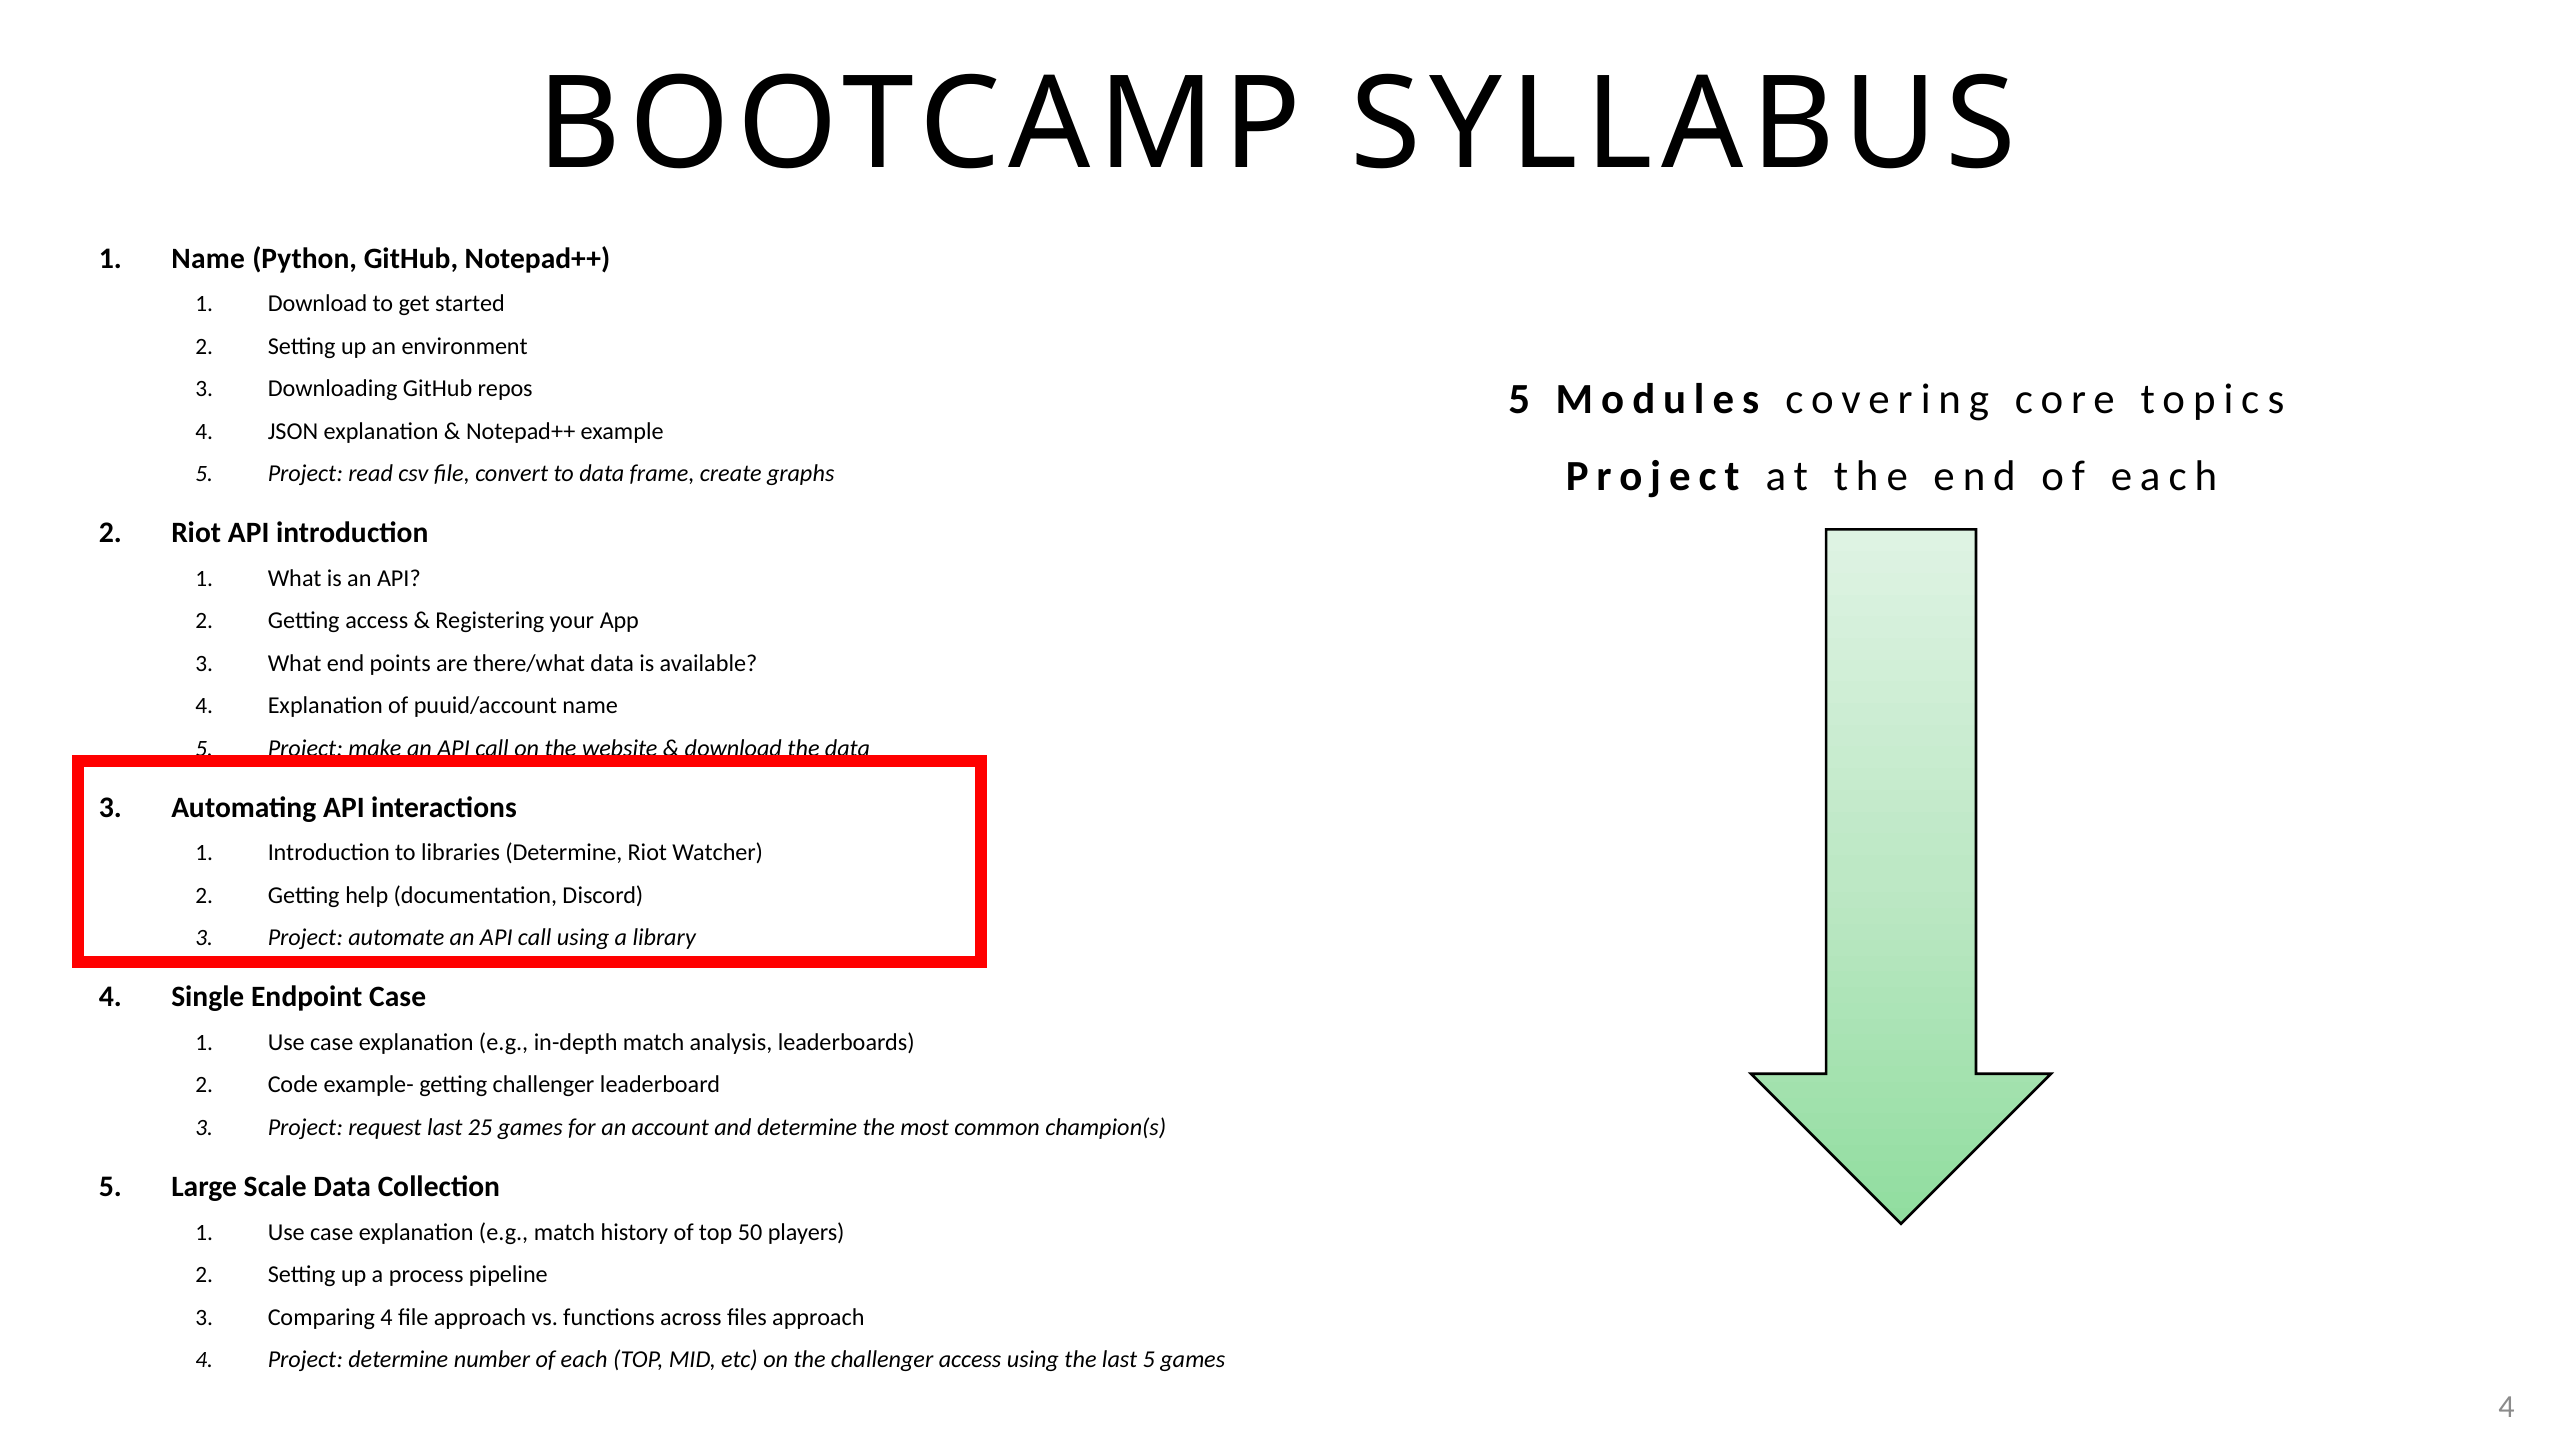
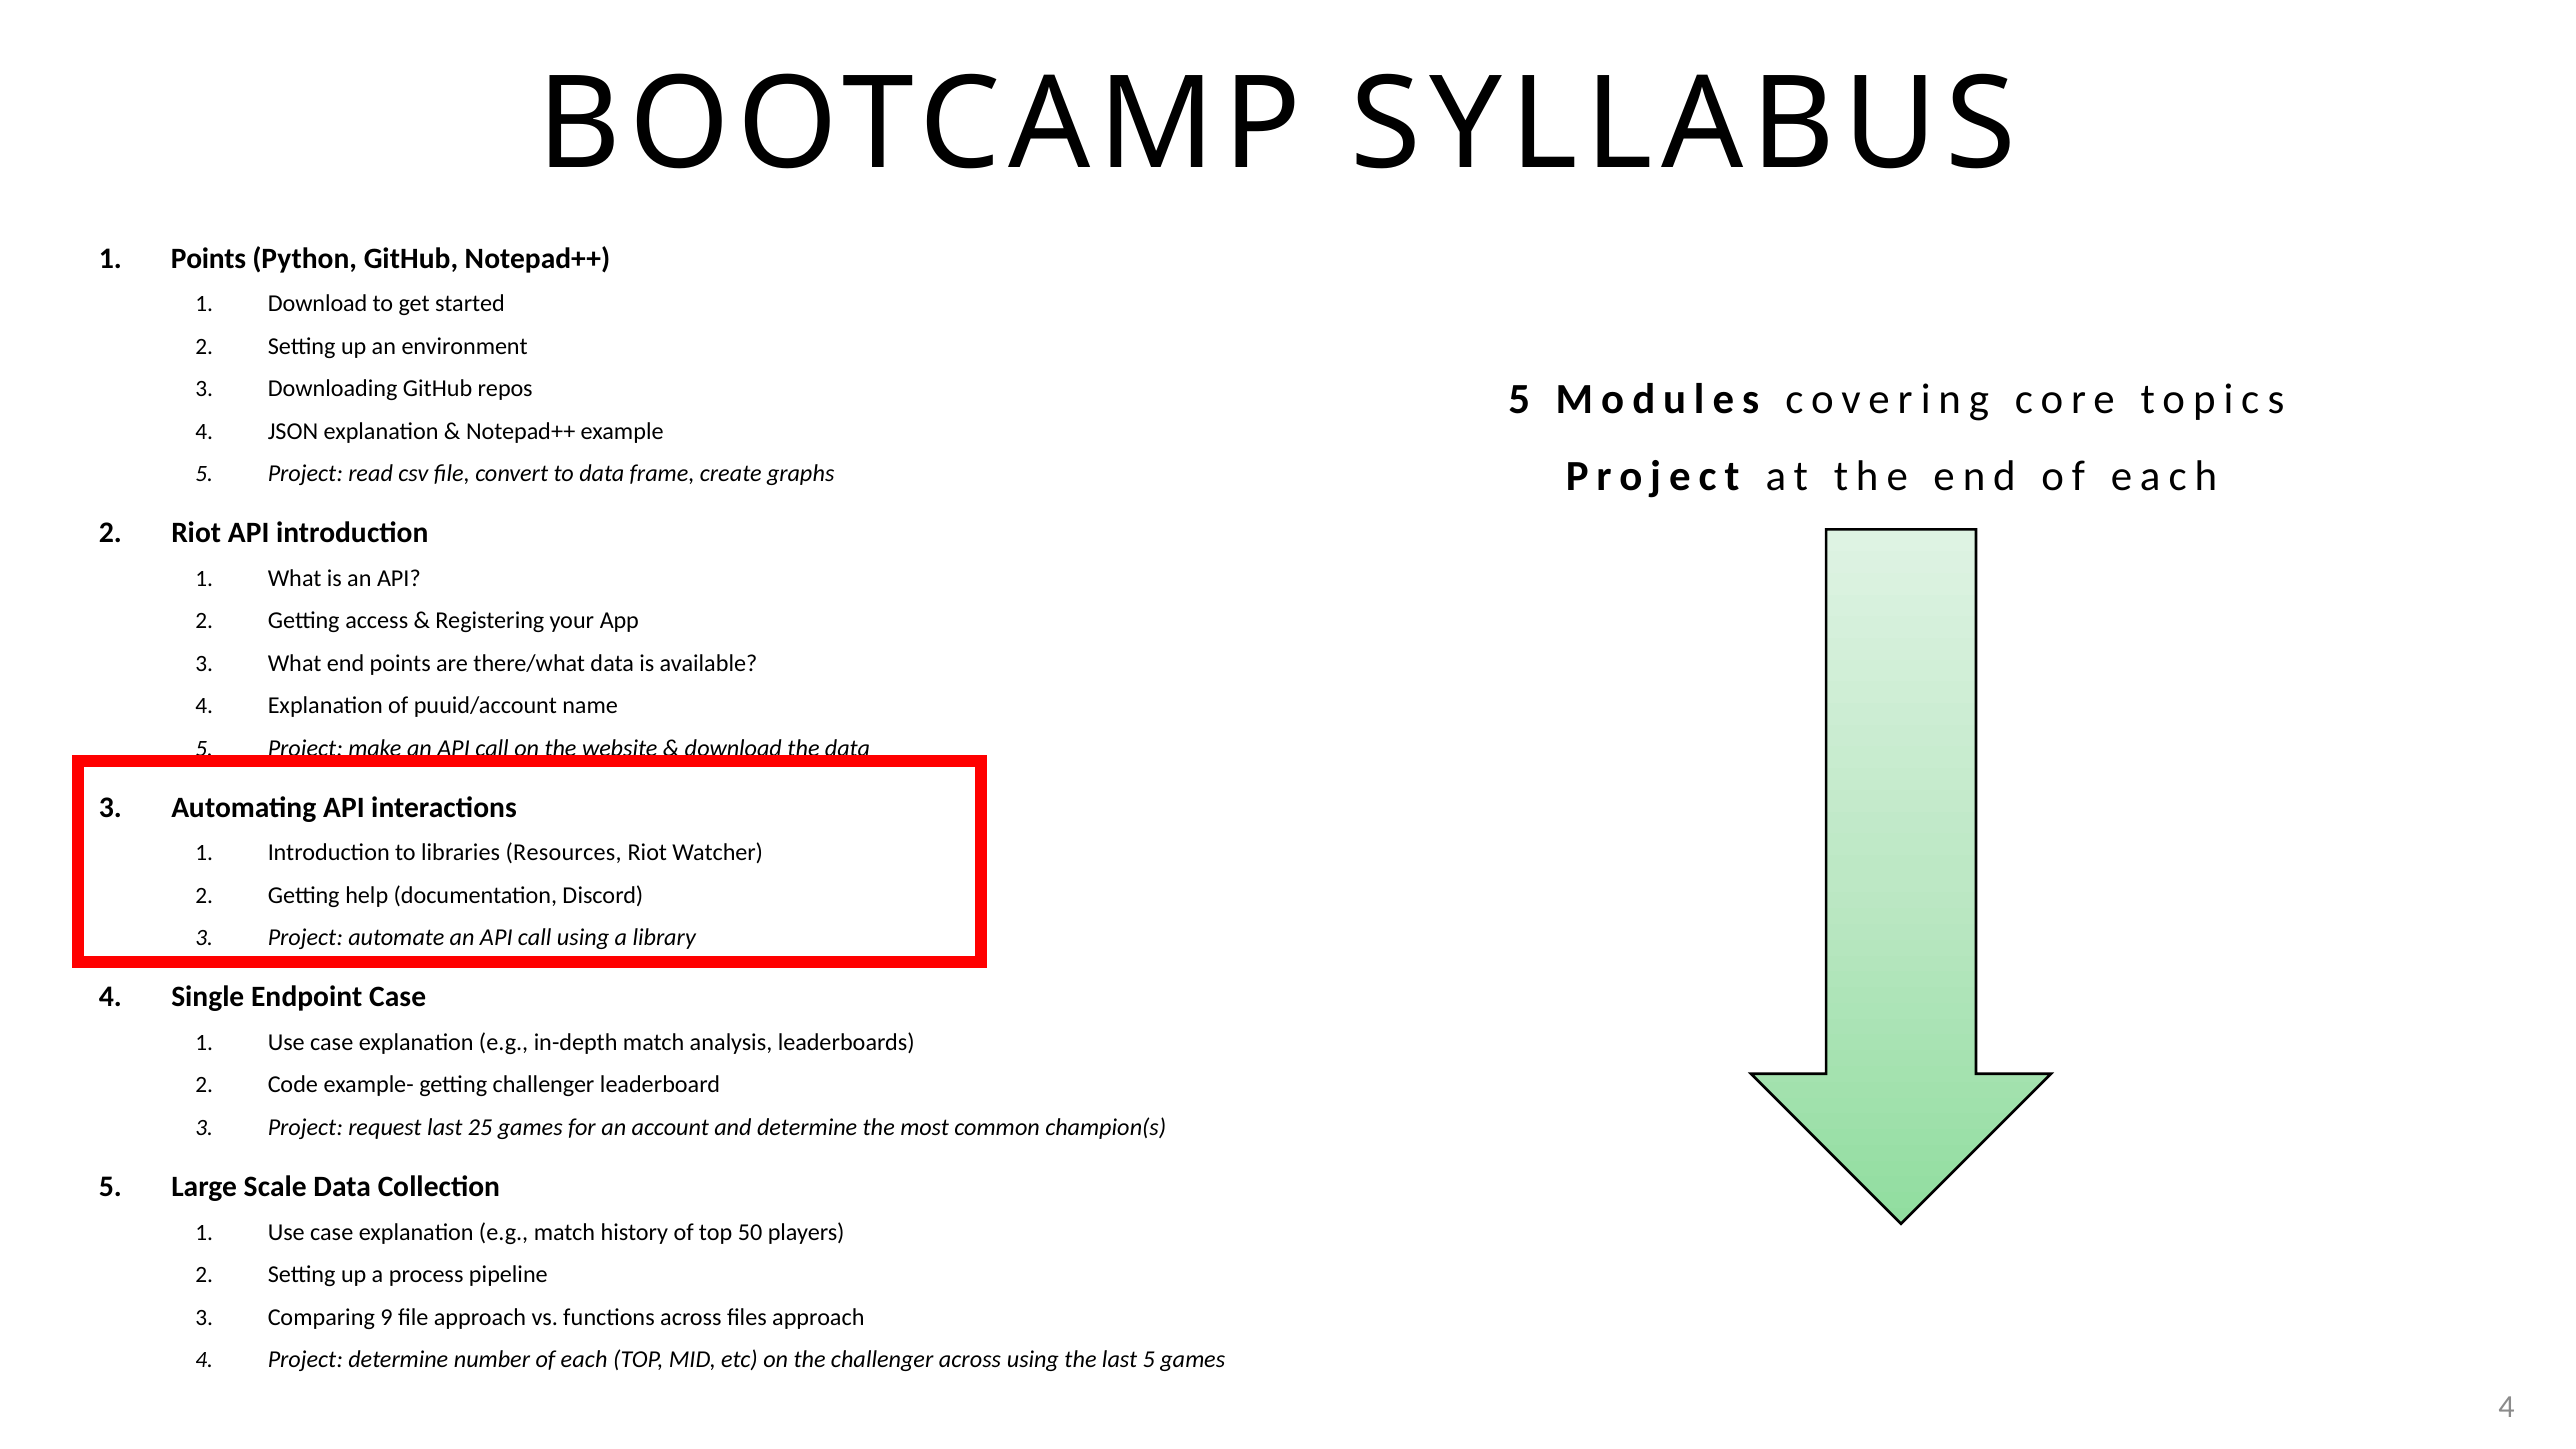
1 Name: Name -> Points
libraries Determine: Determine -> Resources
Comparing 4: 4 -> 9
challenger access: access -> across
